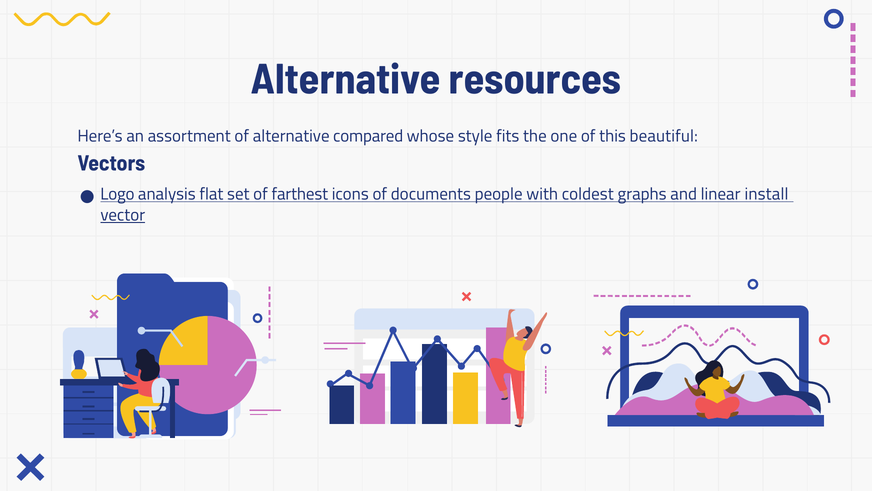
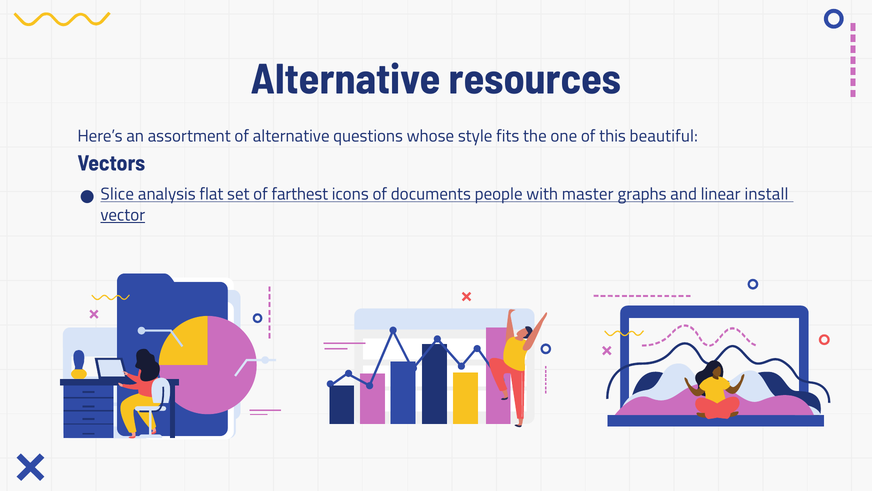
compared: compared -> questions
Logo: Logo -> Slice
coldest: coldest -> master
